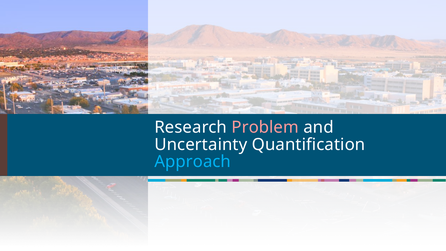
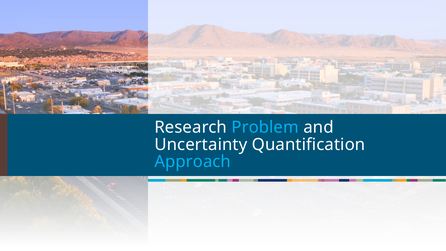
Problem colour: pink -> light blue
